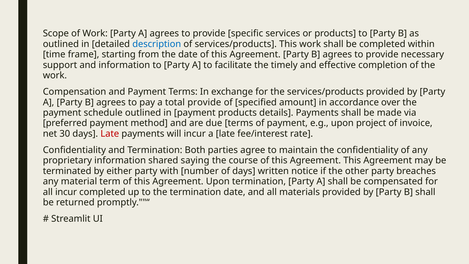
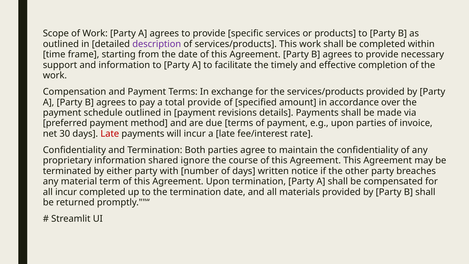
description colour: blue -> purple
payment products: products -> revisions
upon project: project -> parties
saying: saying -> ignore
